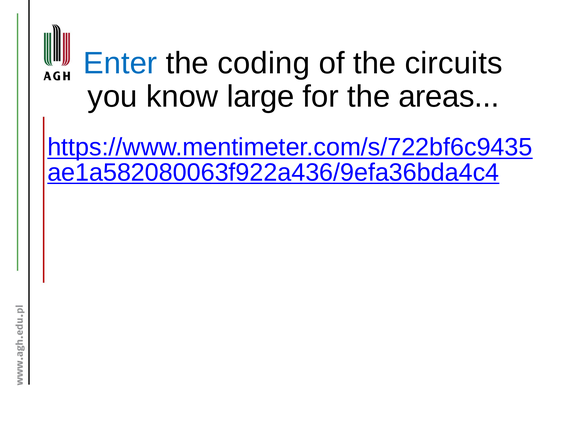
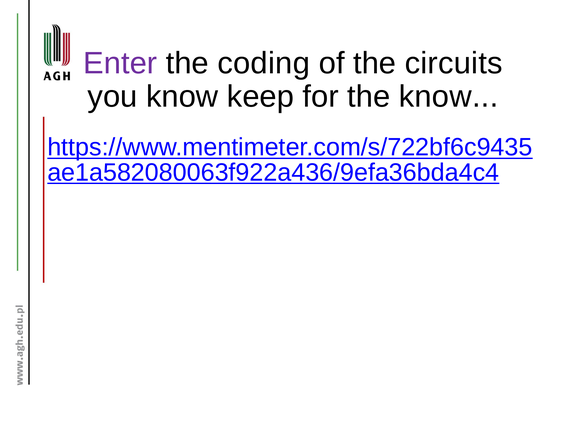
Enter colour: blue -> purple
large: large -> keep
the areas: areas -> know
